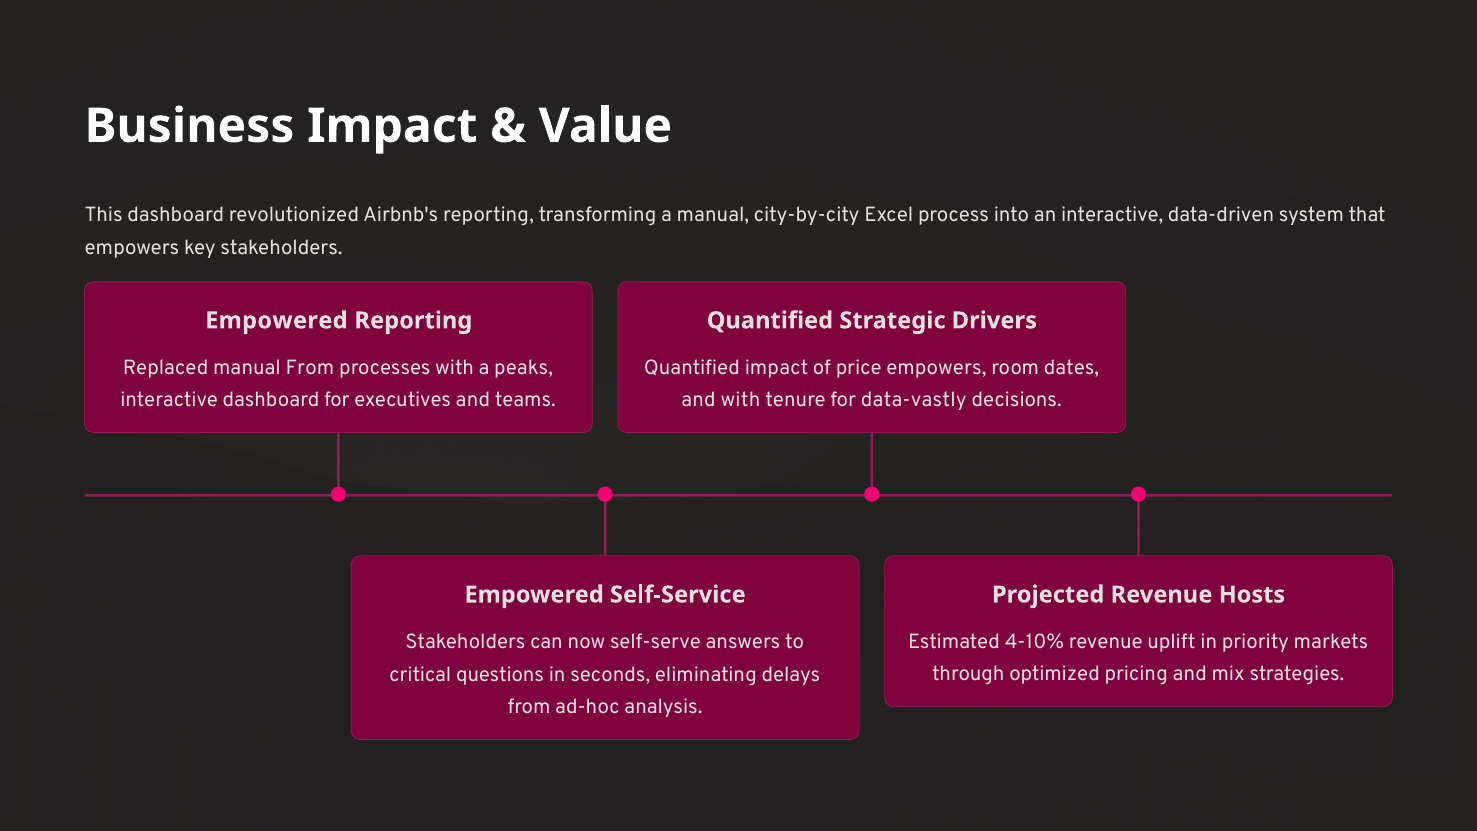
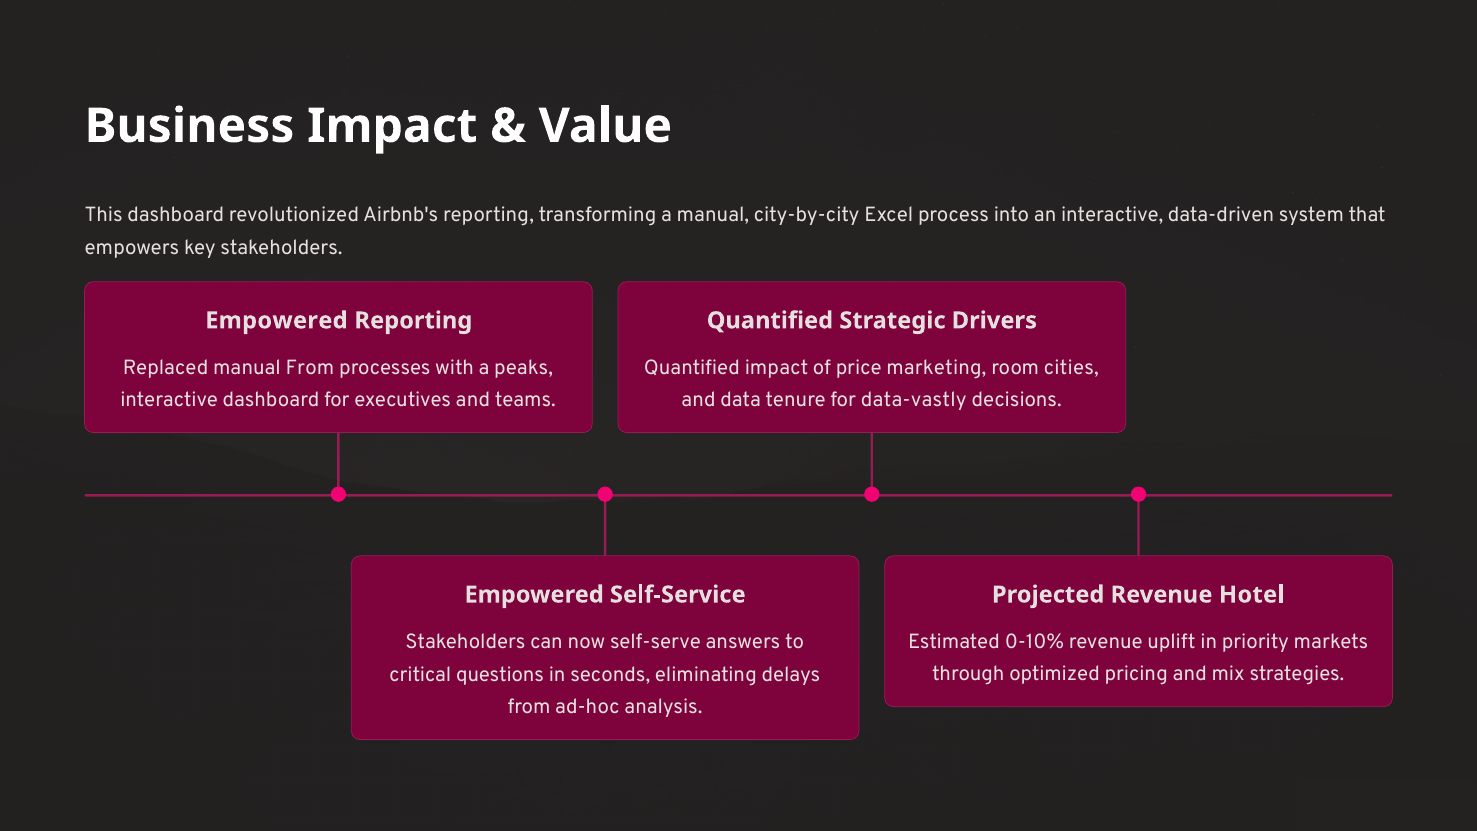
price empowers: empowers -> marketing
dates: dates -> cities
and with: with -> data
Hosts: Hosts -> Hotel
4-10%: 4-10% -> 0-10%
